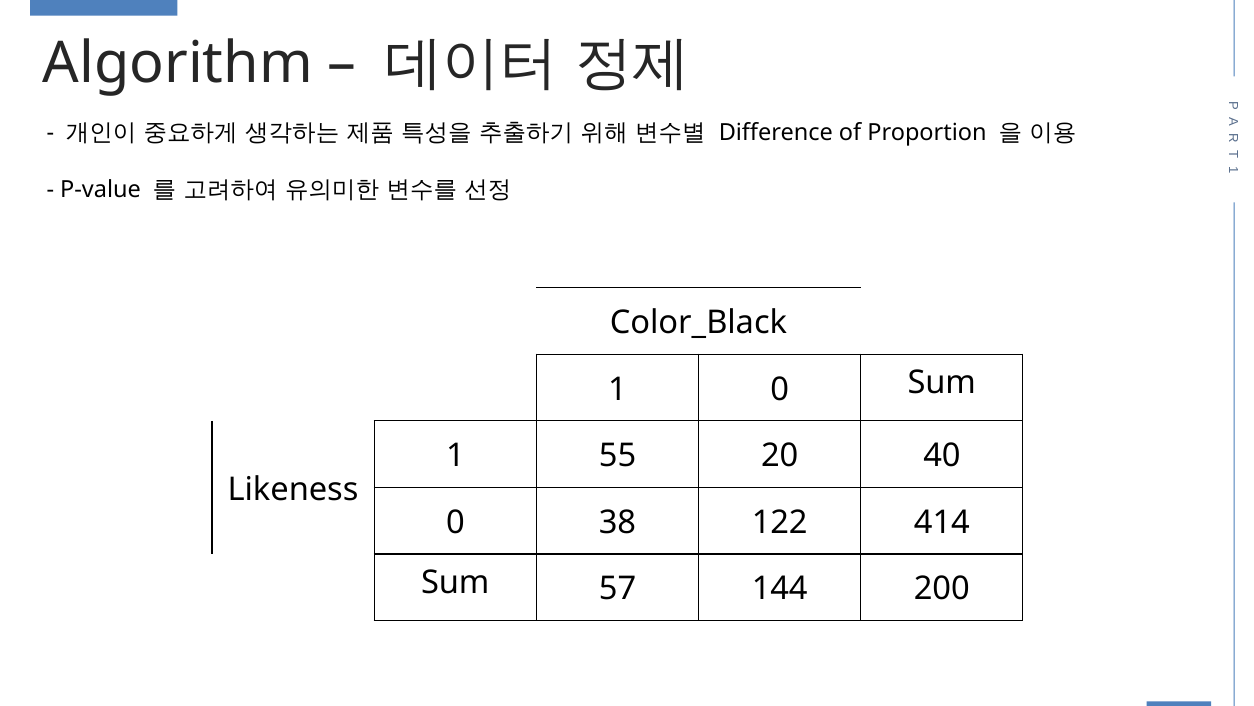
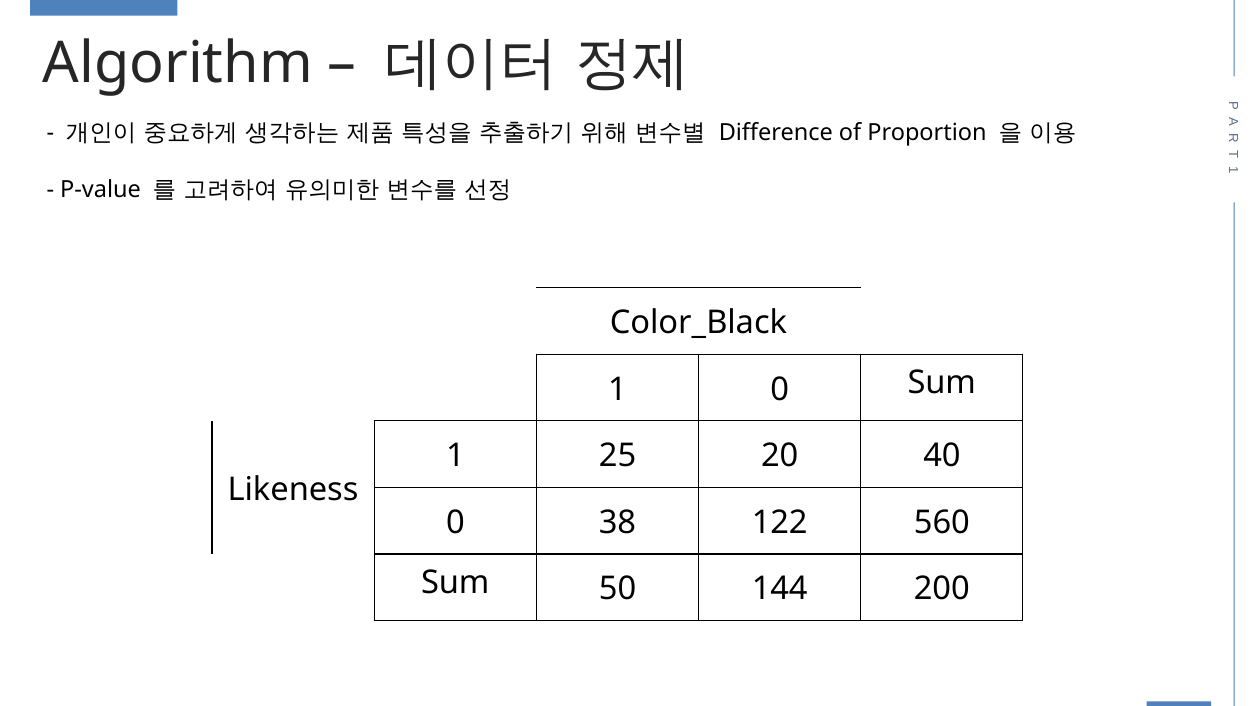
55: 55 -> 25
414: 414 -> 560
57: 57 -> 50
